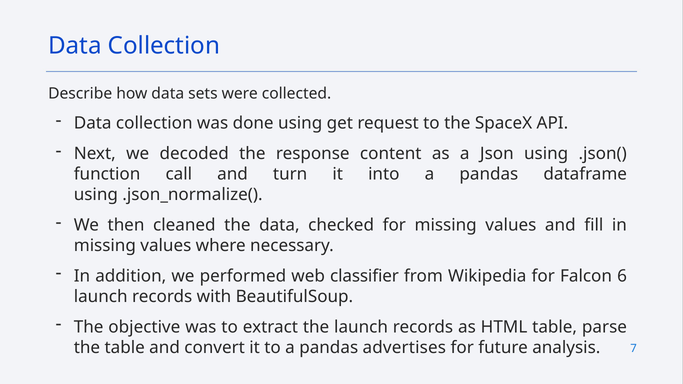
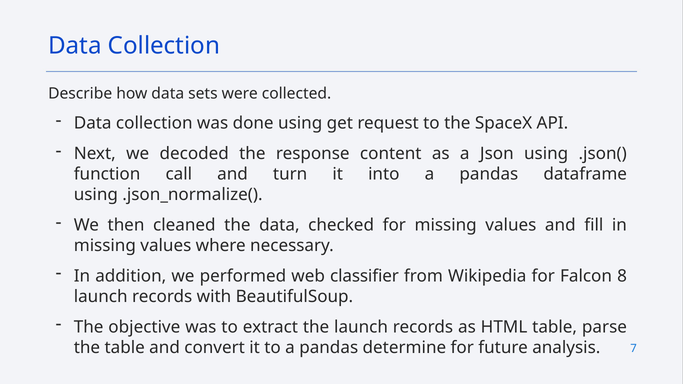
6: 6 -> 8
advertises: advertises -> determine
